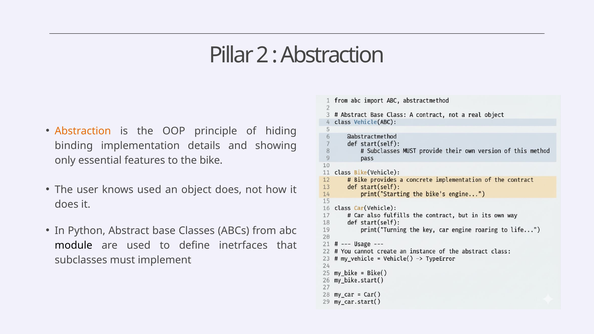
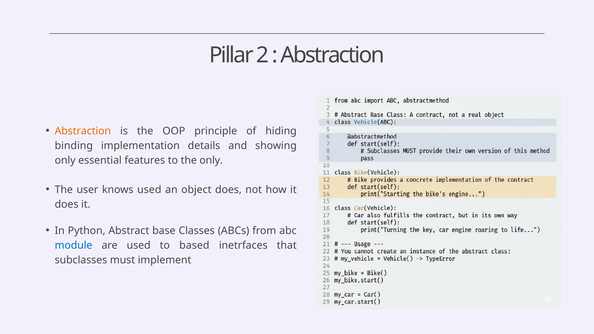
the bike: bike -> only
module colour: black -> blue
define: define -> based
